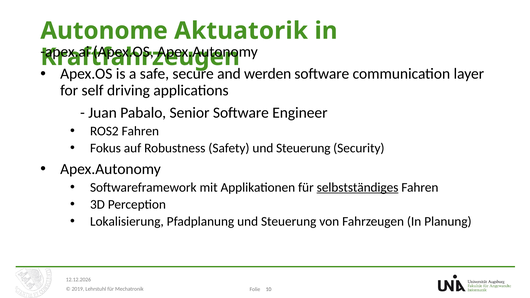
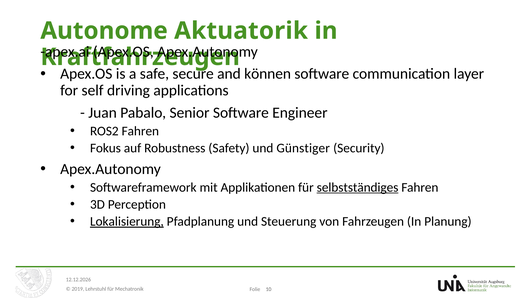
werden: werden -> können
Safety und Steuerung: Steuerung -> Günstiger
Lokalisierung underline: none -> present
